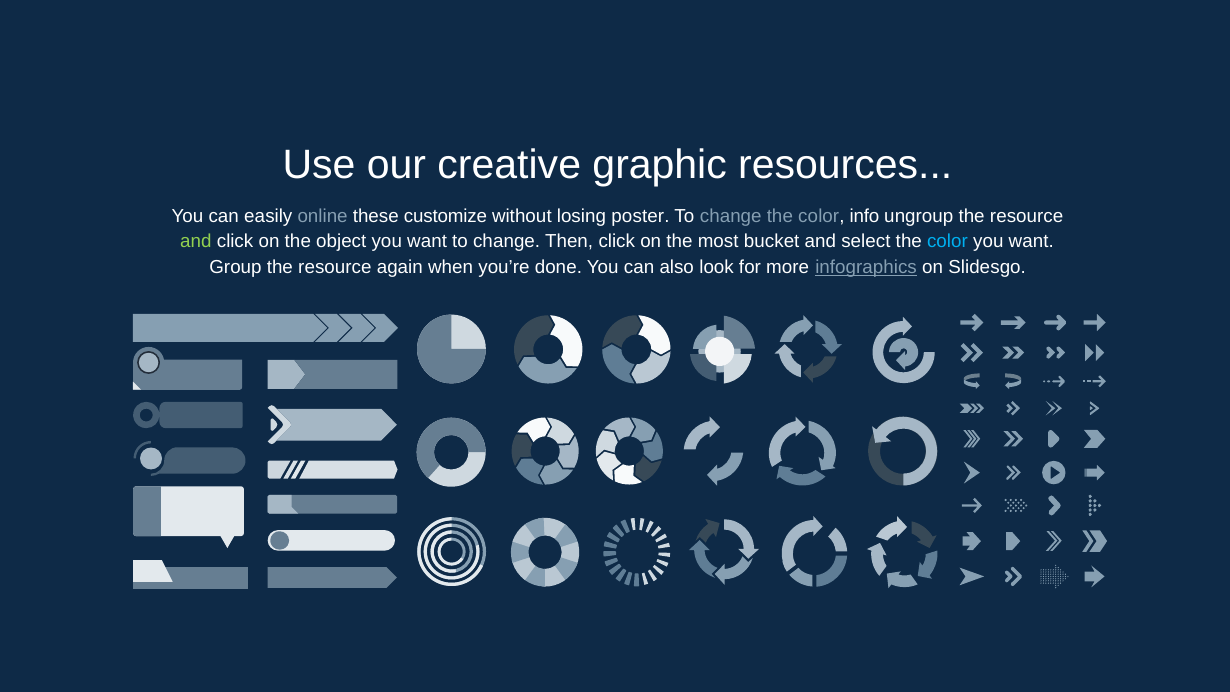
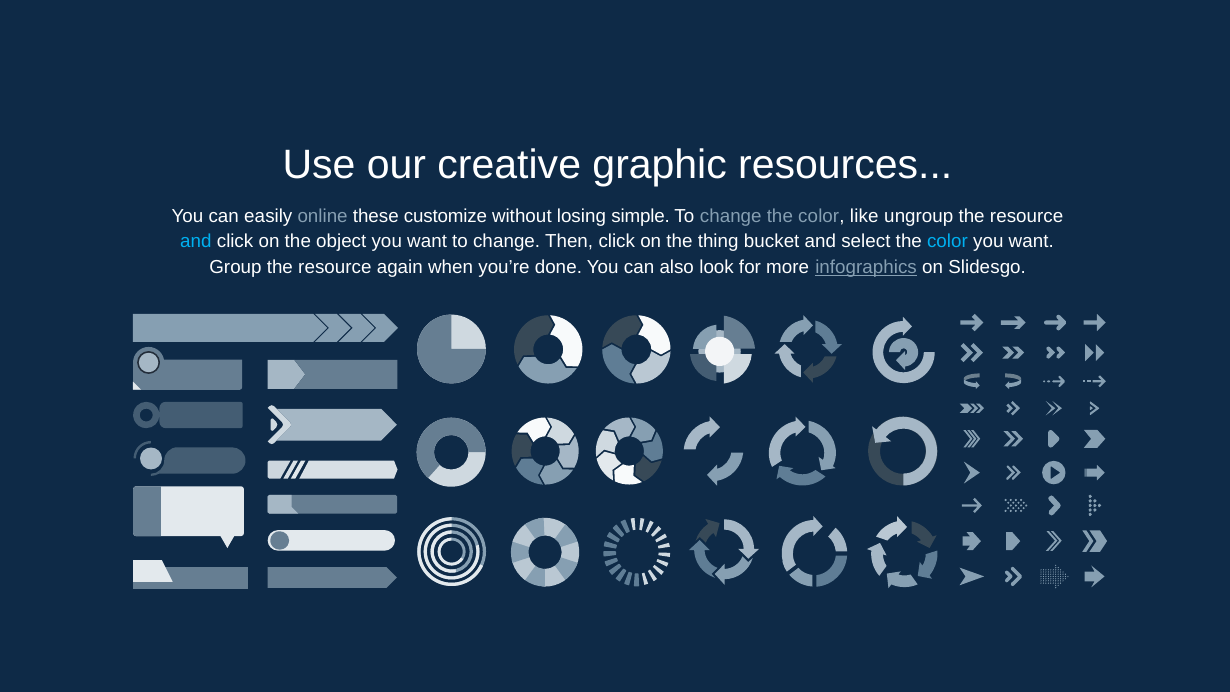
poster: poster -> simple
info: info -> like
and at (196, 242) colour: light green -> light blue
most: most -> thing
